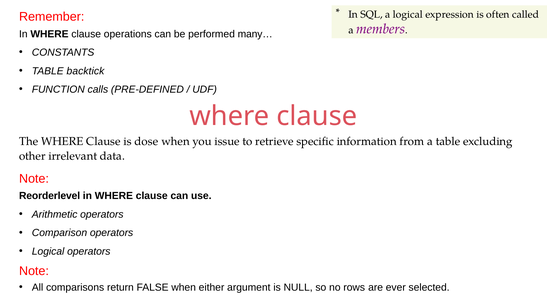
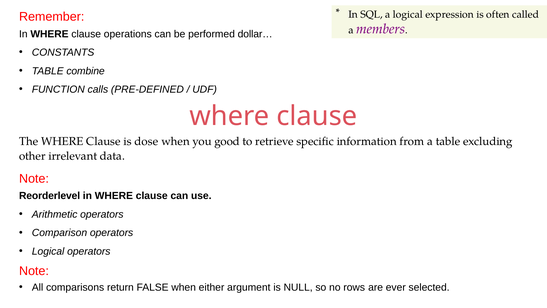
many…: many… -> dollar…
backtick: backtick -> combine
issue: issue -> good
